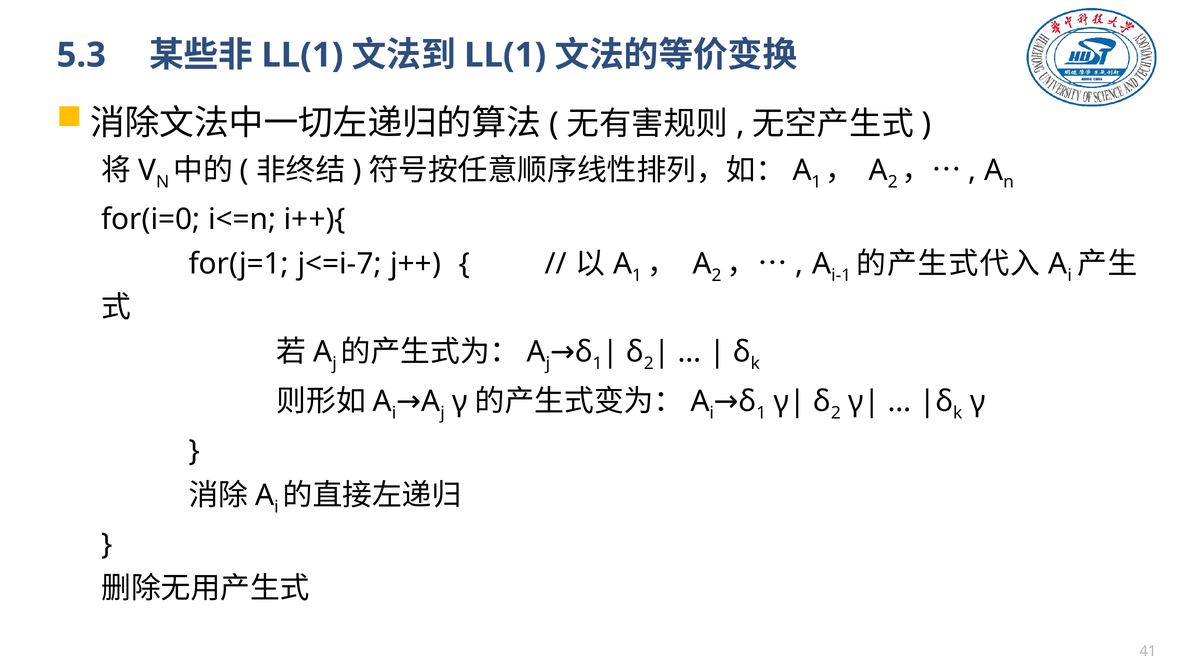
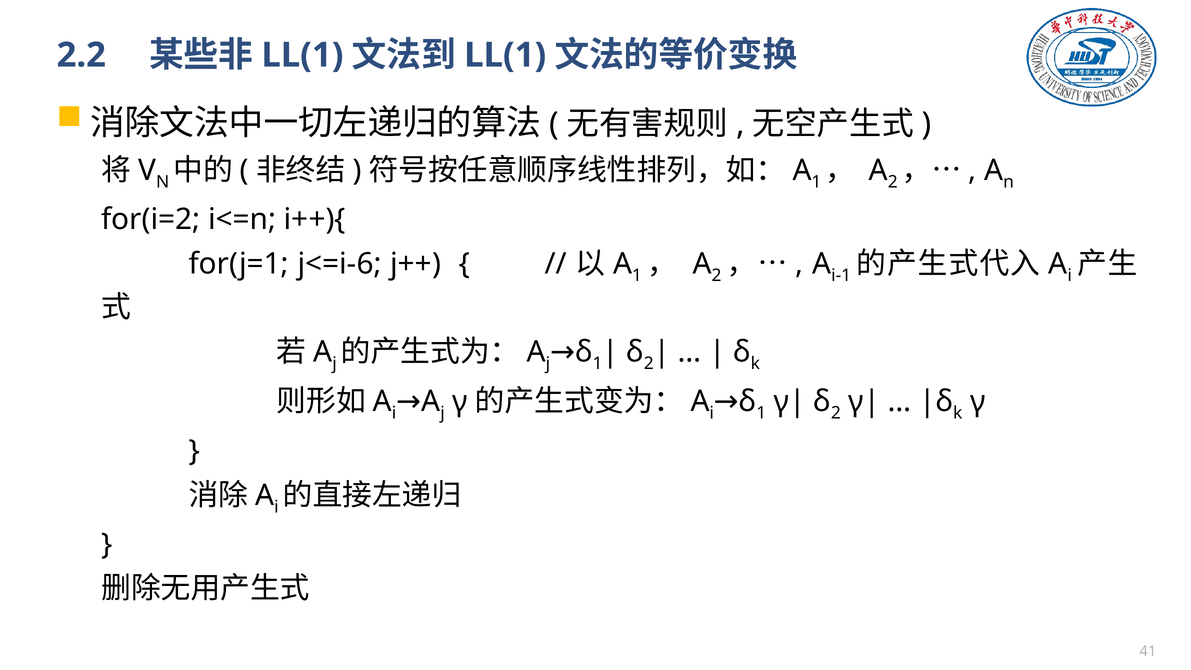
5.3: 5.3 -> 2.2
for(i=0: for(i=0 -> for(i=2
j<=i-7: j<=i-7 -> j<=i-6
